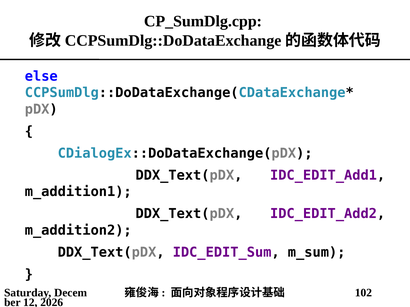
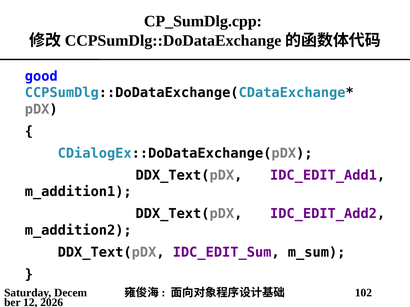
else: else -> good
